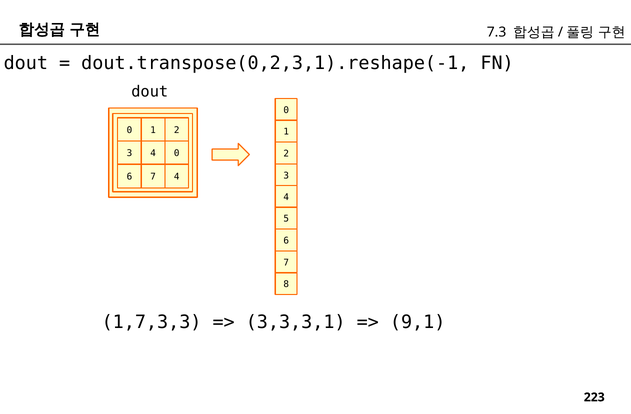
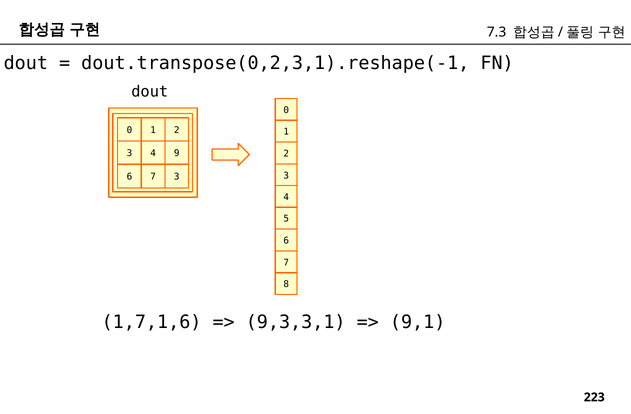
4 0: 0 -> 9
7 4: 4 -> 3
1,7,3,3: 1,7,3,3 -> 1,7,1,6
3,3,3,1: 3,3,3,1 -> 9,3,3,1
